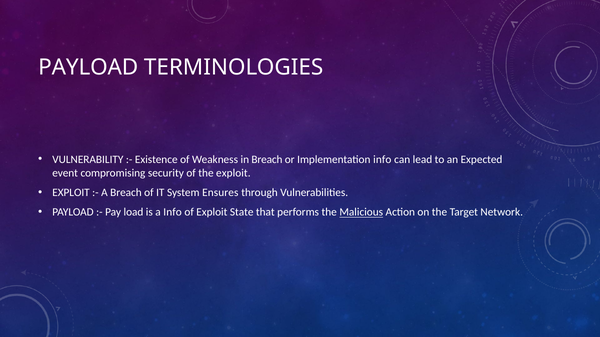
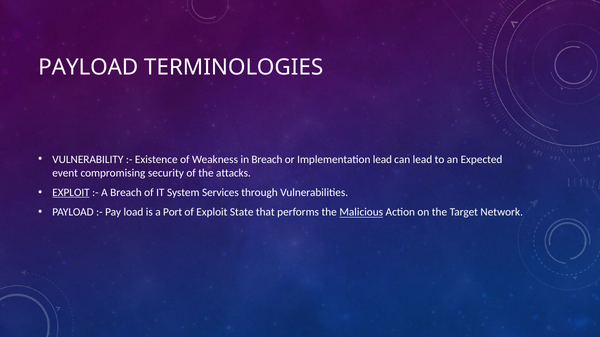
Implementation info: info -> lead
the exploit: exploit -> attacks
EXPLOIT at (71, 193) underline: none -> present
Ensures: Ensures -> Services
a Info: Info -> Port
